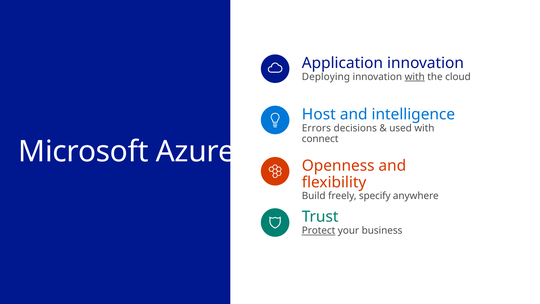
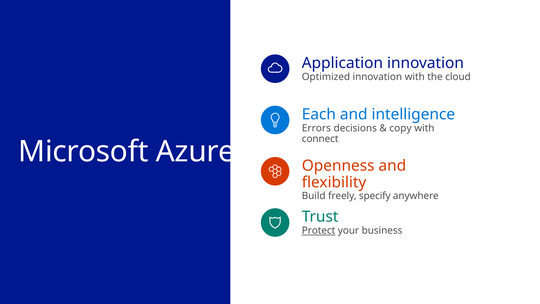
Deploying: Deploying -> Optimized
with at (415, 77) underline: present -> none
Host: Host -> Each
used: used -> copy
